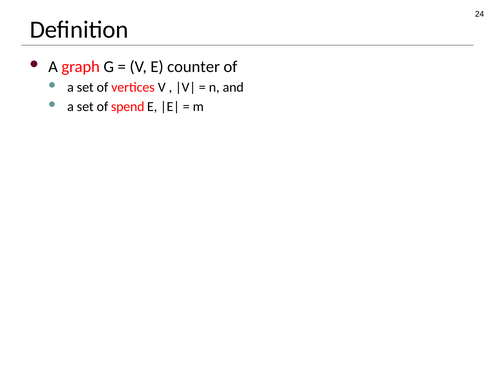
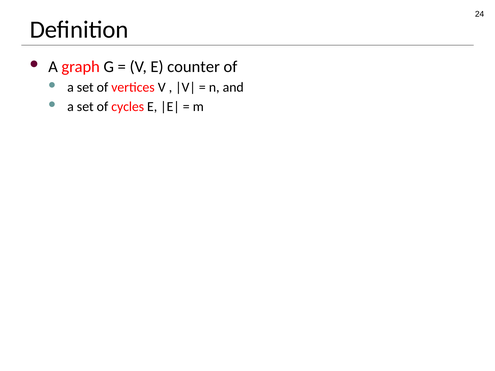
spend: spend -> cycles
